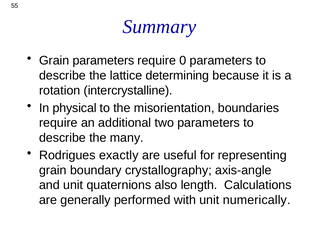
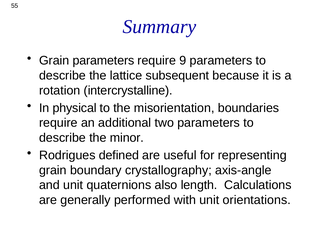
0: 0 -> 9
determining: determining -> subsequent
many: many -> minor
exactly: exactly -> defined
numerically: numerically -> orientations
